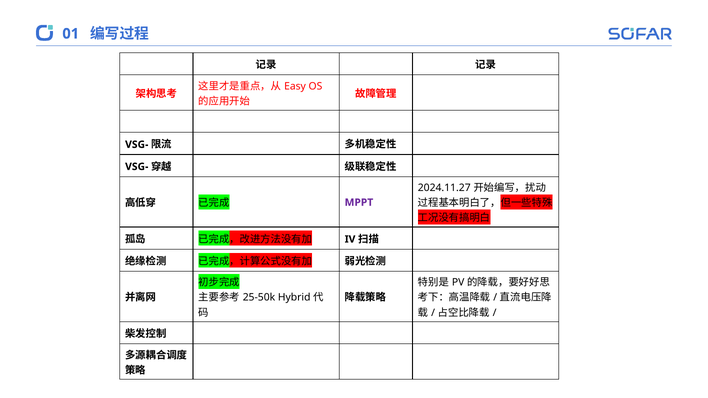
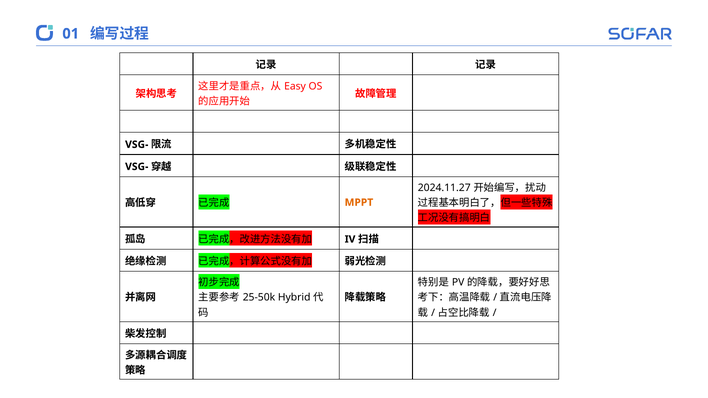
MPPT colour: purple -> orange
